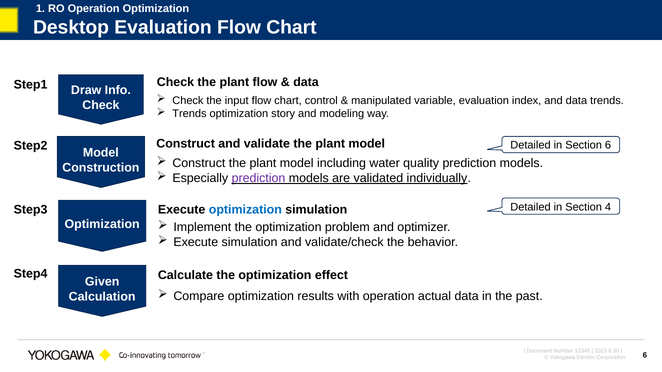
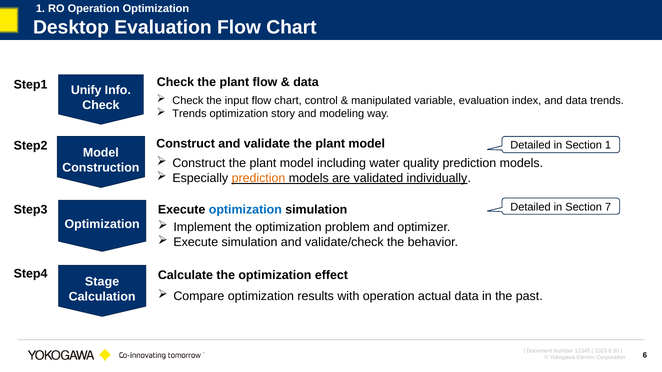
Draw: Draw -> Unify
Section 6: 6 -> 1
prediction at (258, 178) colour: purple -> orange
4: 4 -> 7
Given: Given -> Stage
